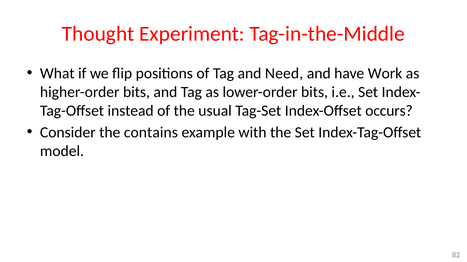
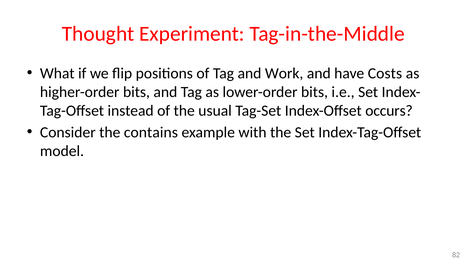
Need: Need -> Work
Work: Work -> Costs
